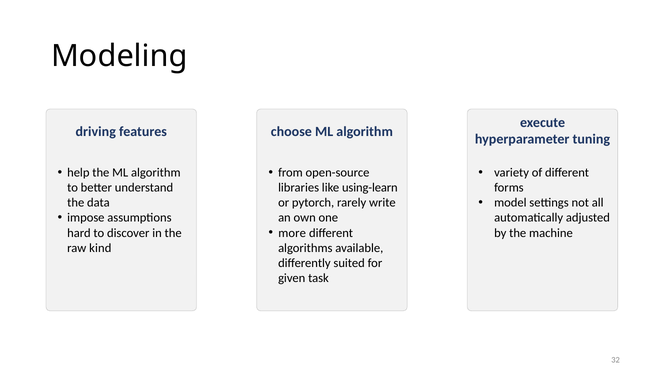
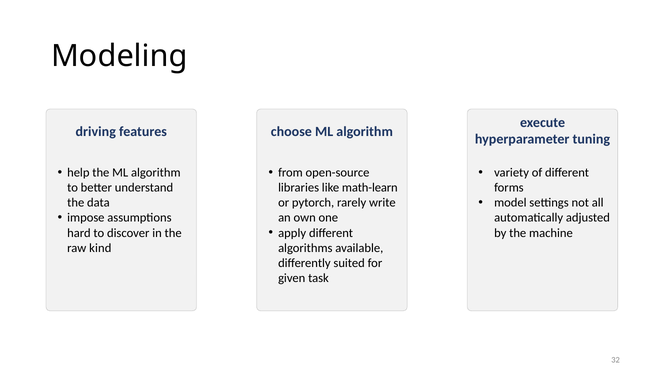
using-learn: using-learn -> math-learn
more: more -> apply
